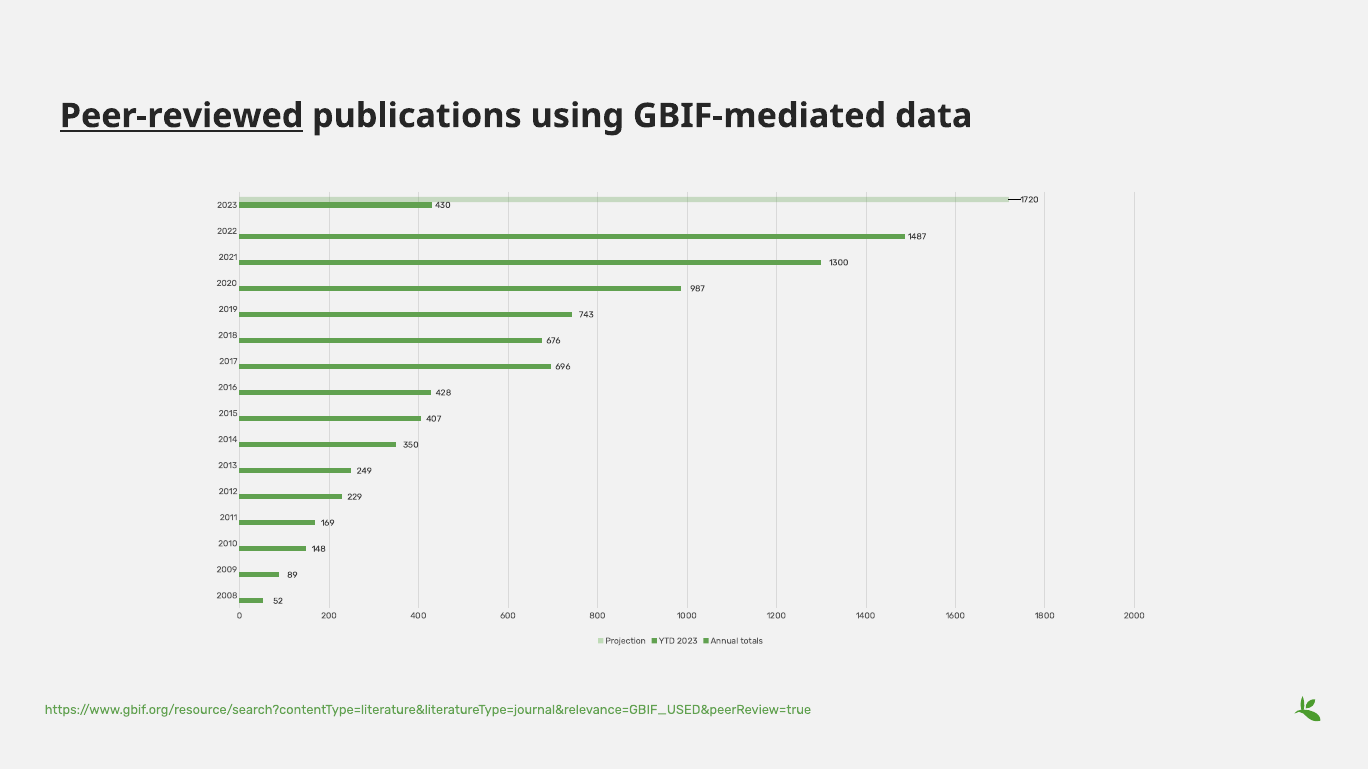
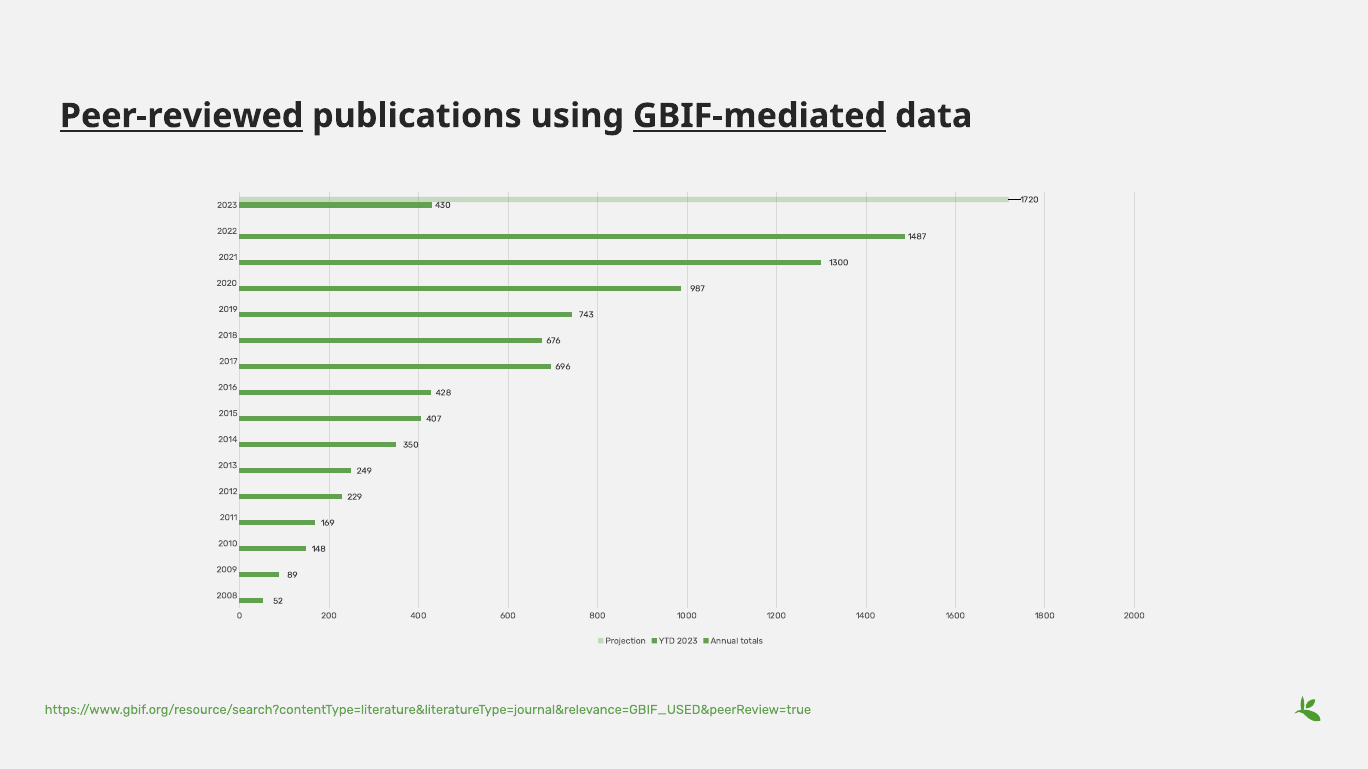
GBIF-mediated underline: none -> present
